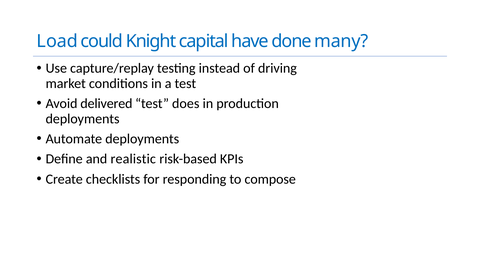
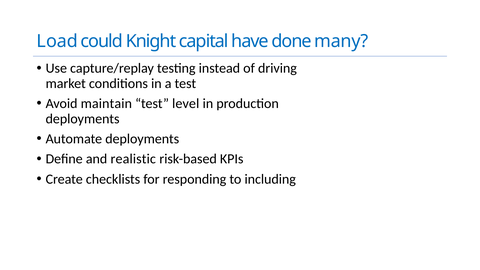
delivered: delivered -> maintain
does: does -> level
compose: compose -> including
